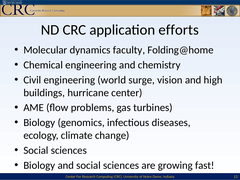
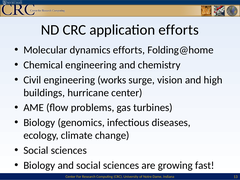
dynamics faculty: faculty -> efforts
world: world -> works
